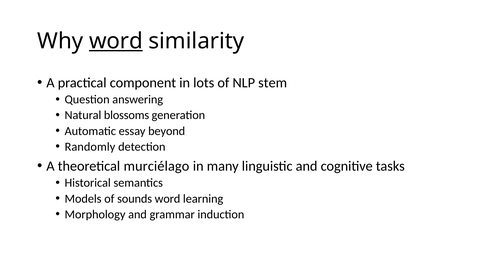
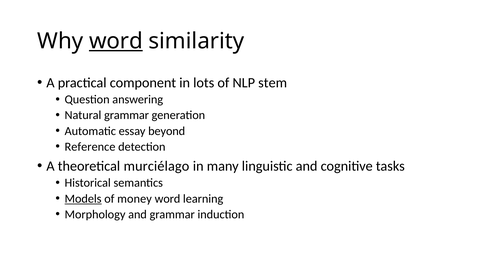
Natural blossoms: blossoms -> grammar
Randomly: Randomly -> Reference
Models underline: none -> present
sounds: sounds -> money
